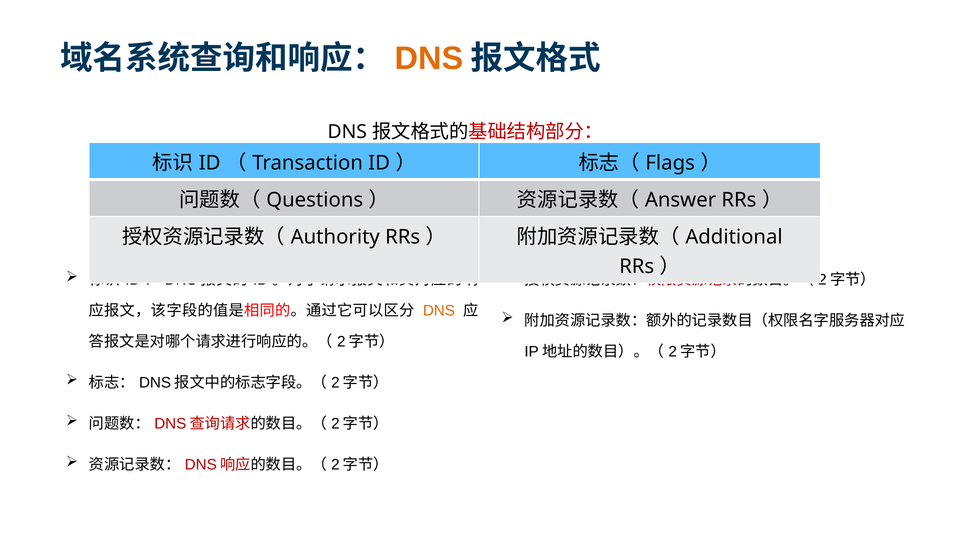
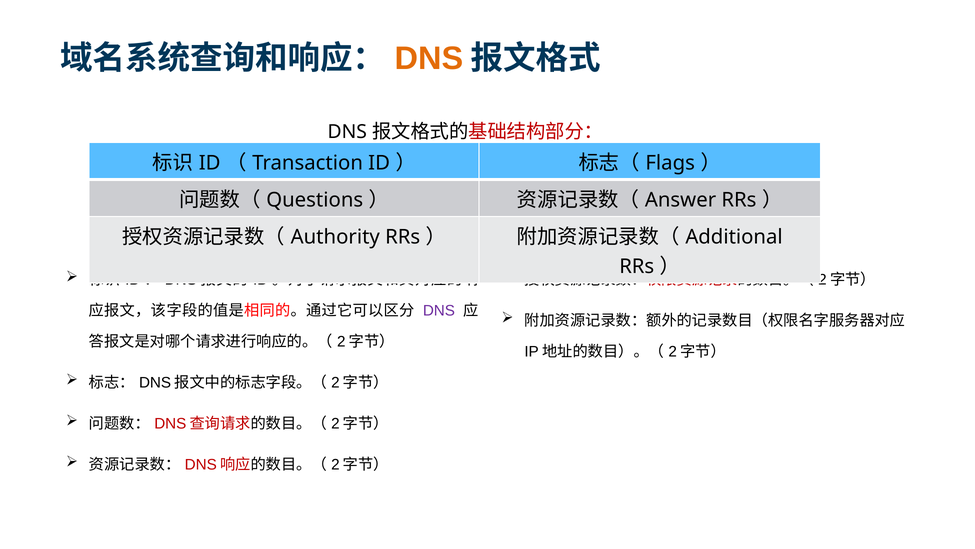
DNS at (439, 310) colour: orange -> purple
